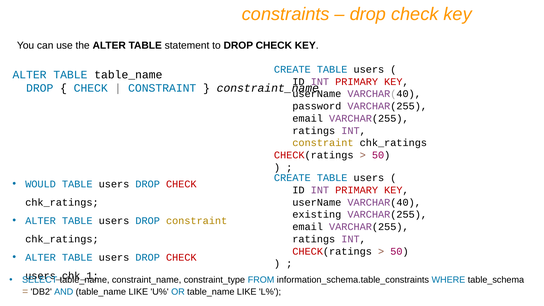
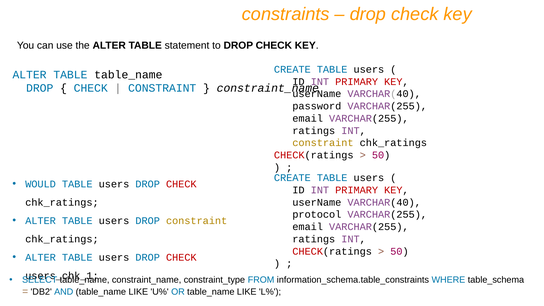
existing: existing -> protocol
